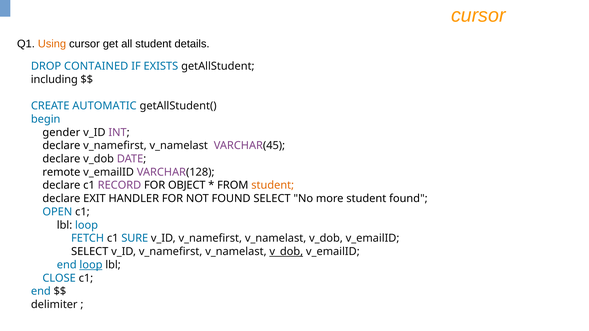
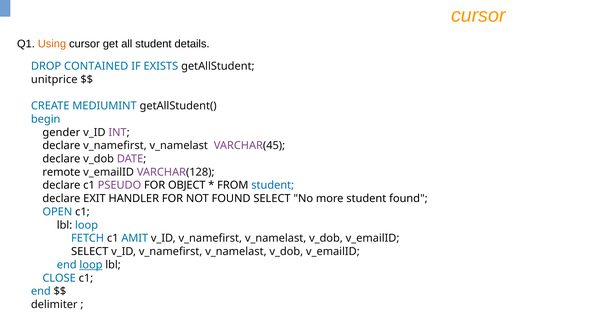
including: including -> unitprice
AUTOMATIC: AUTOMATIC -> MEDIUMINT
RECORD: RECORD -> PSEUDO
student at (273, 186) colour: orange -> blue
SURE: SURE -> AMIT
v_dob at (286, 252) underline: present -> none
